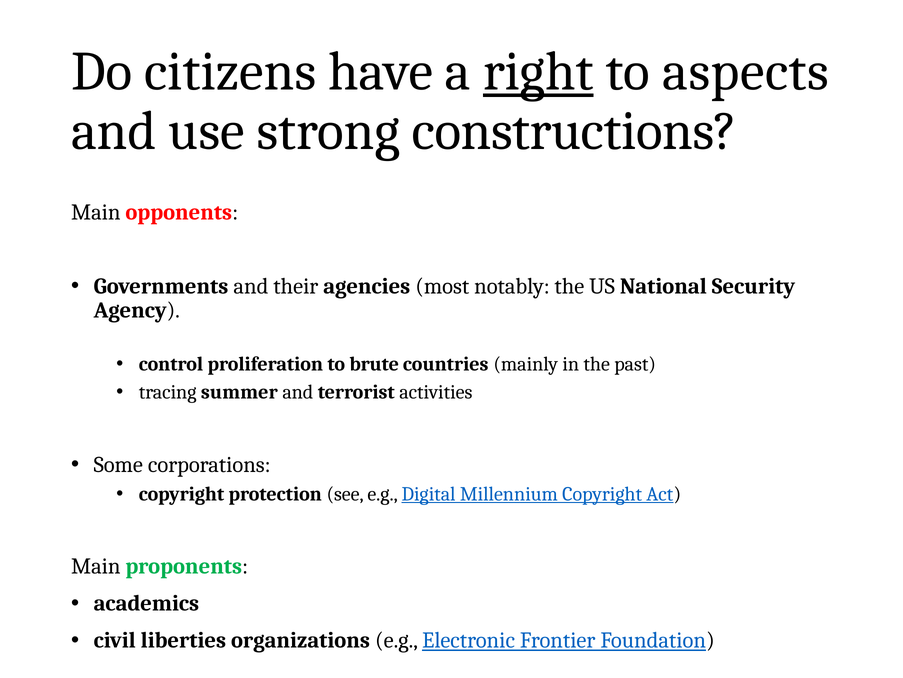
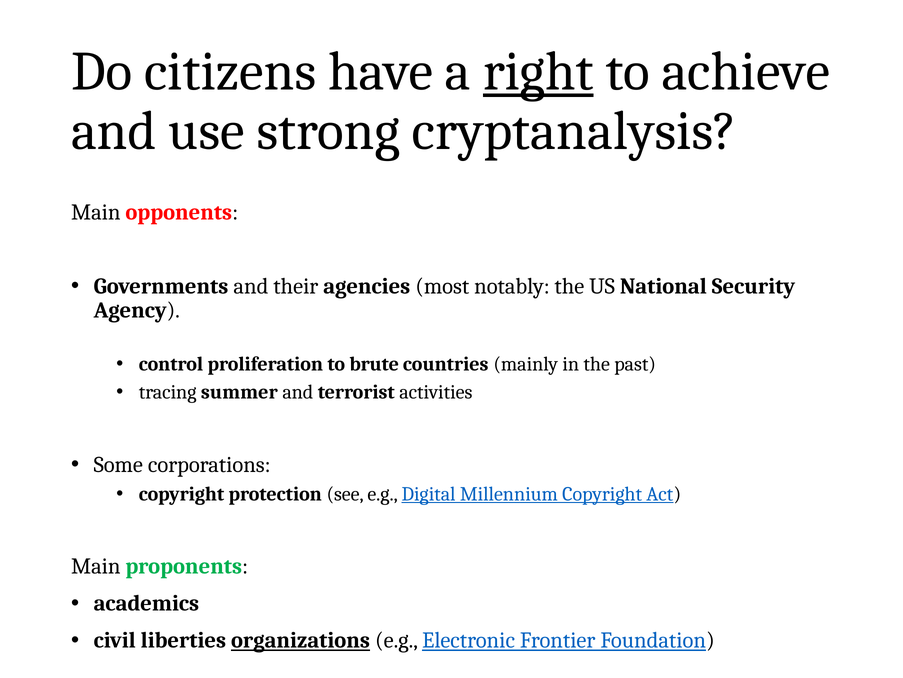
aspects: aspects -> achieve
constructions: constructions -> cryptanalysis
organizations underline: none -> present
